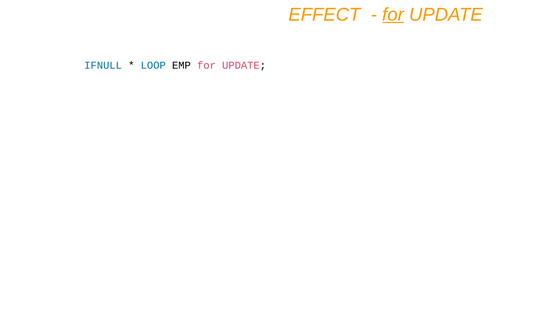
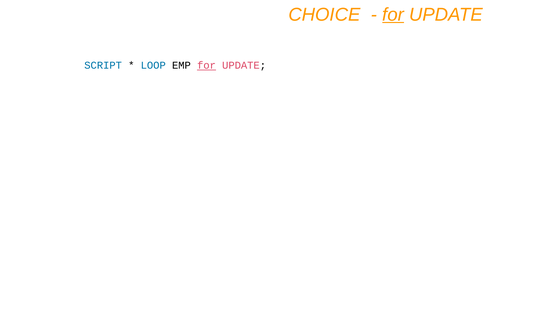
EFFECT: EFFECT -> CHOICE
IFNULL: IFNULL -> SCRIPT
for at (206, 65) underline: none -> present
